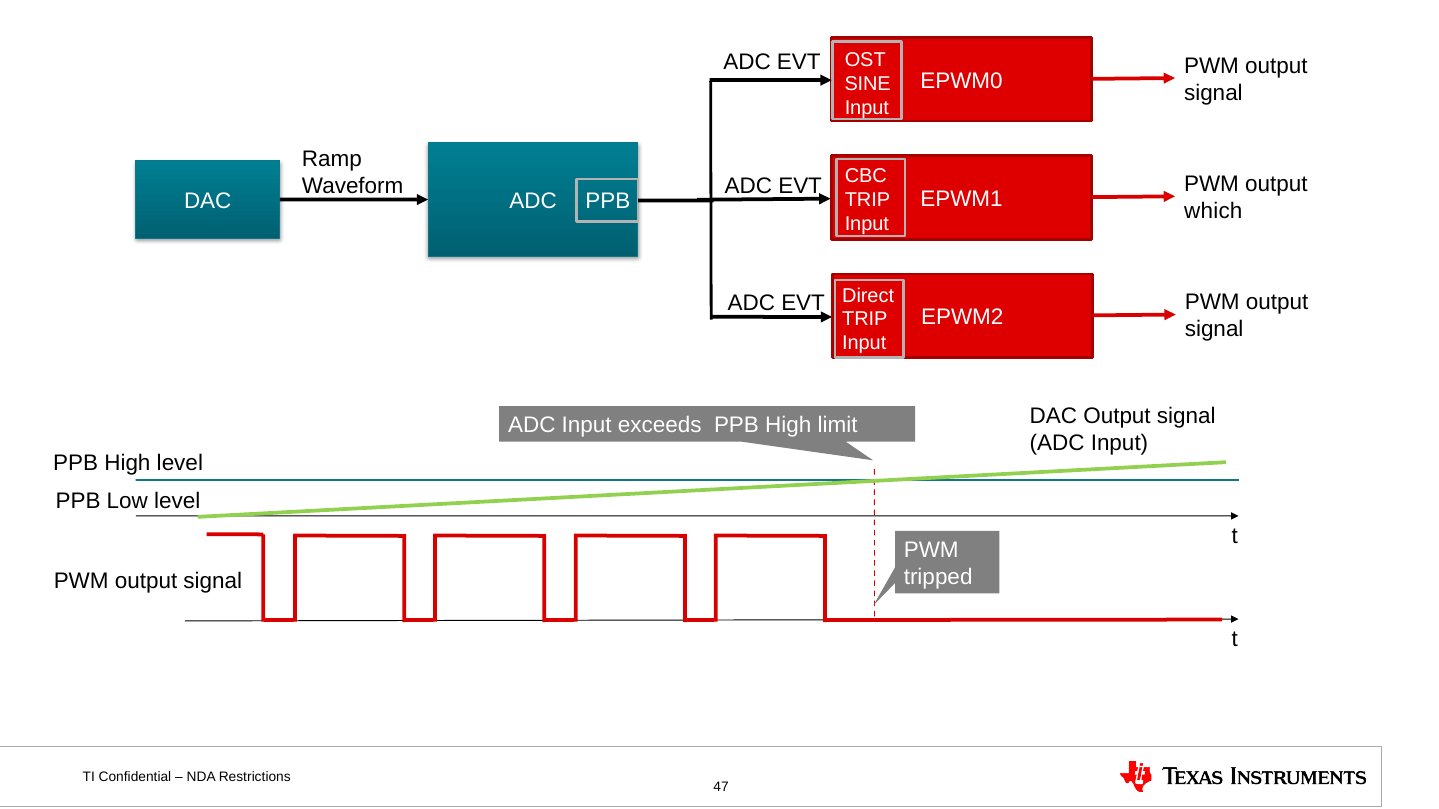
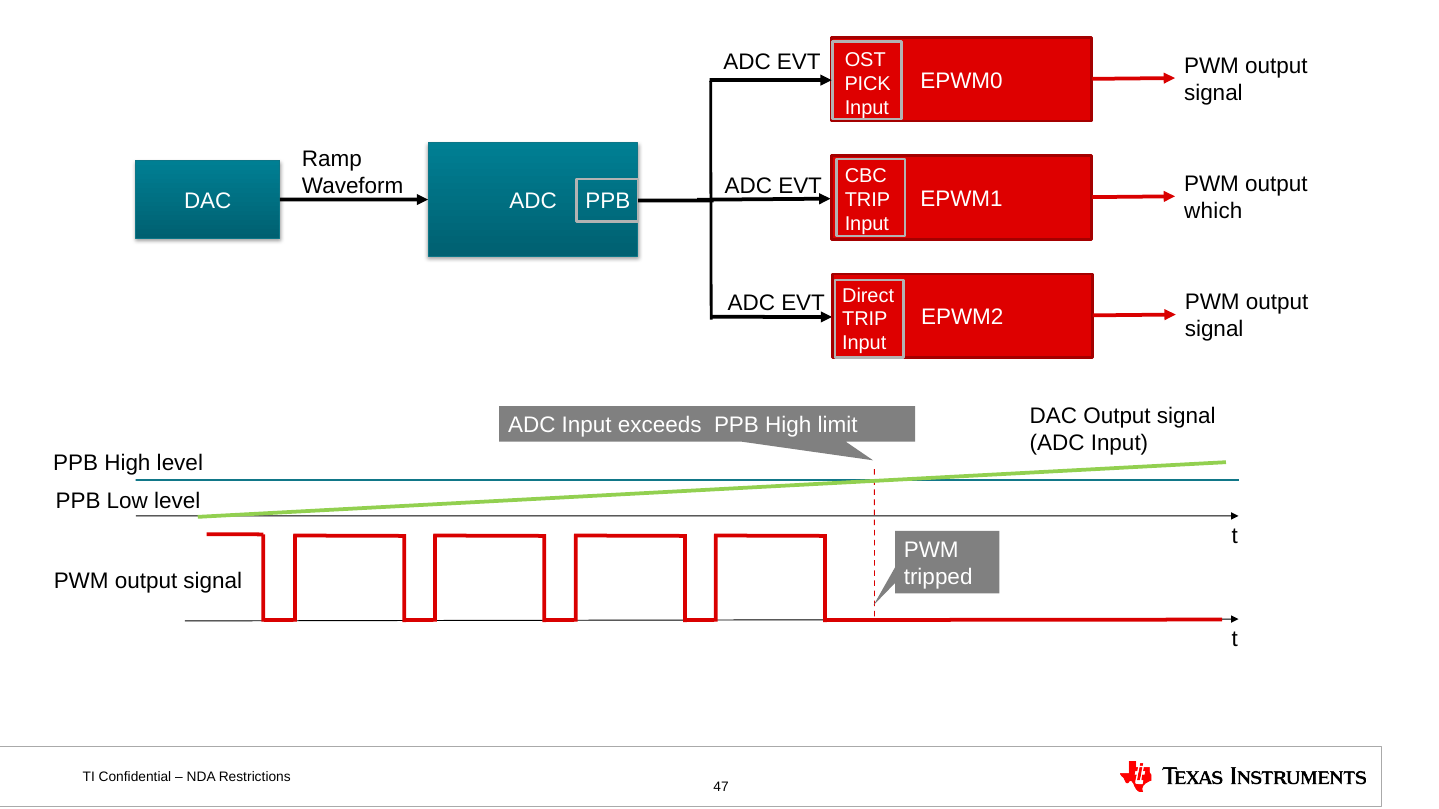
SINE: SINE -> PICK
